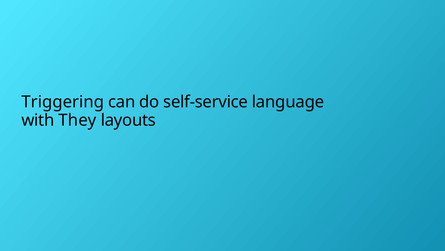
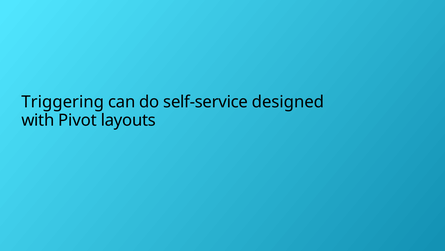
language: language -> designed
They: They -> Pivot
